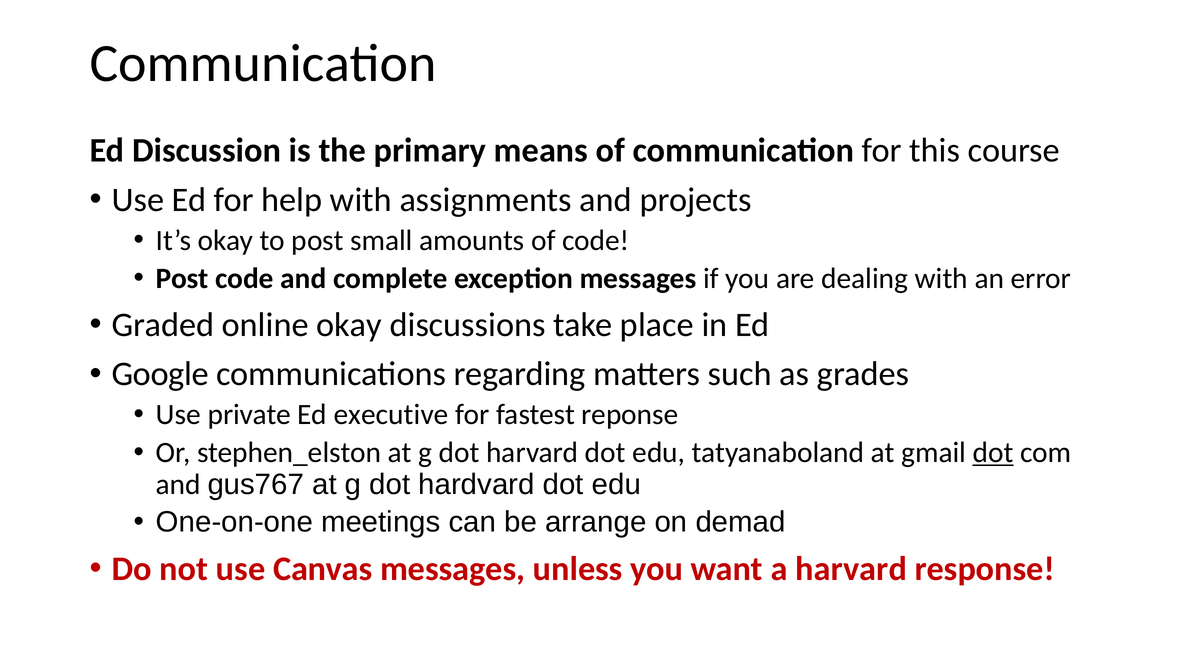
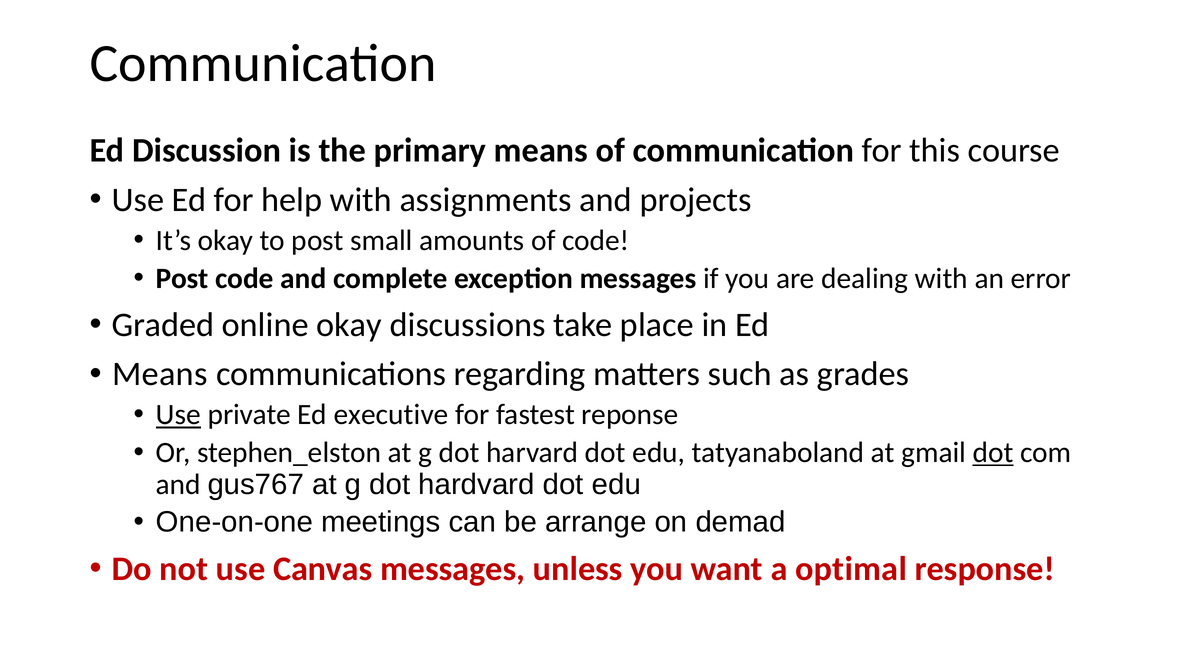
Google at (160, 374): Google -> Means
Use at (178, 415) underline: none -> present
a harvard: harvard -> optimal
